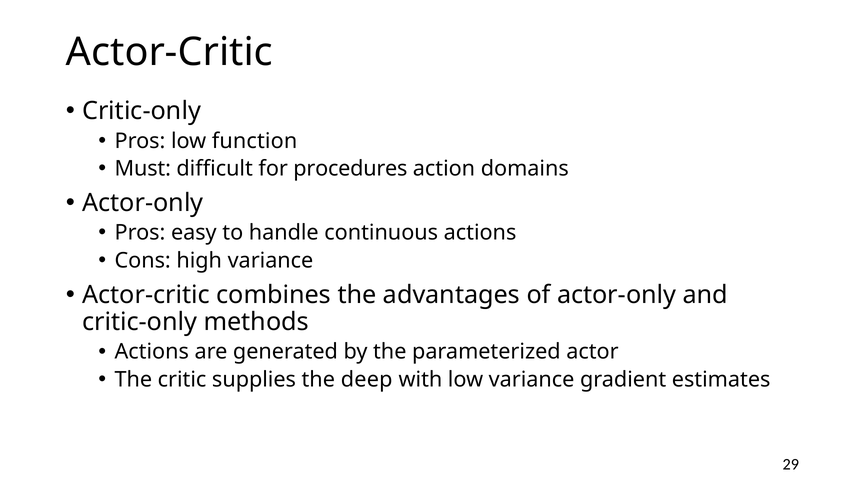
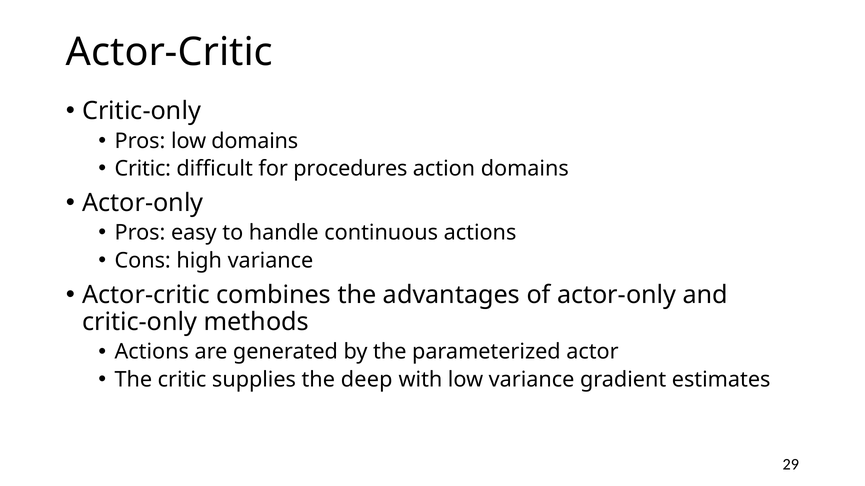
low function: function -> domains
Must at (143, 169): Must -> Critic
